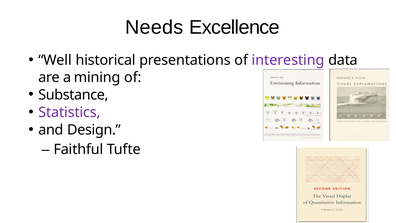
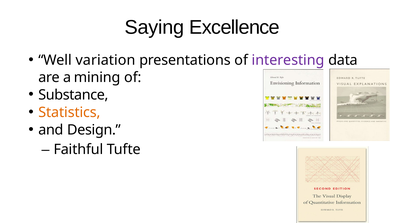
Needs: Needs -> Saying
historical: historical -> variation
Statistics colour: purple -> orange
